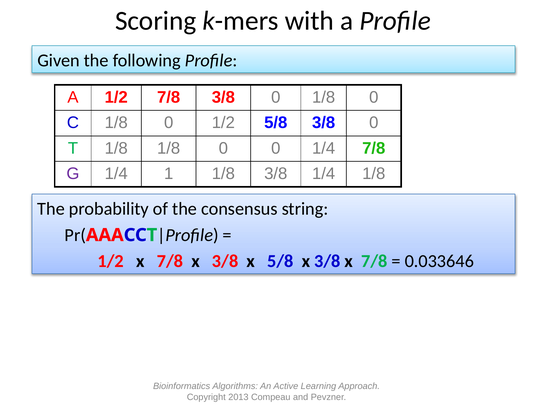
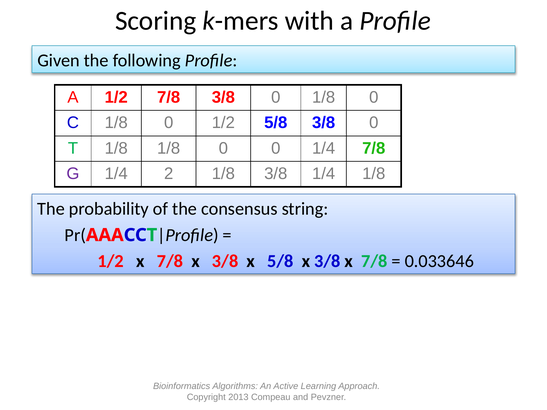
1: 1 -> 2
